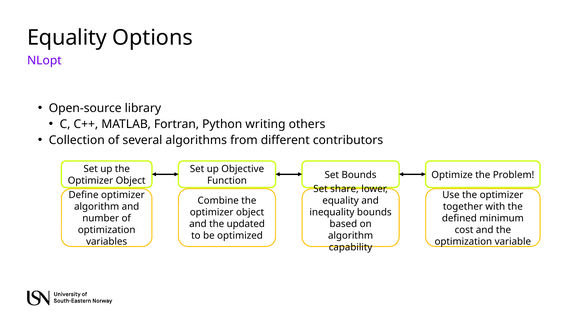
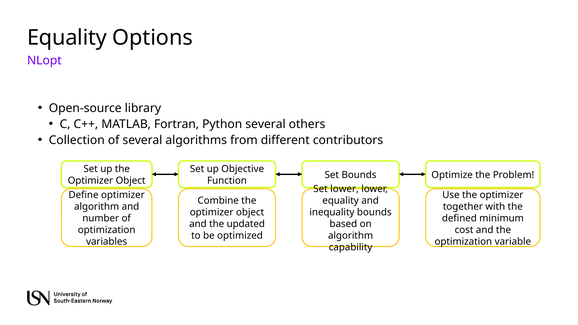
Python writing: writing -> several
Set share: share -> lower
